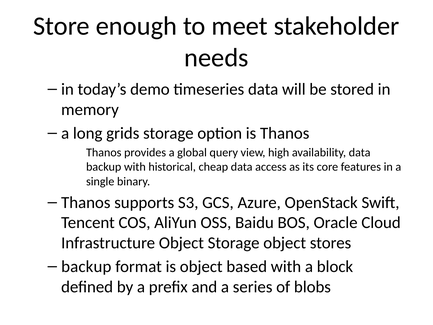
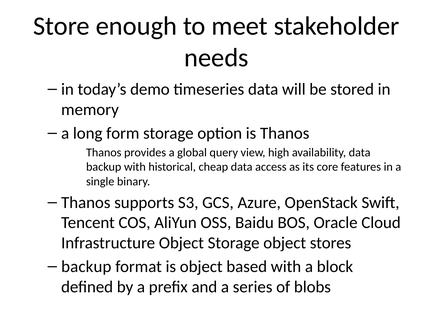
grids: grids -> form
